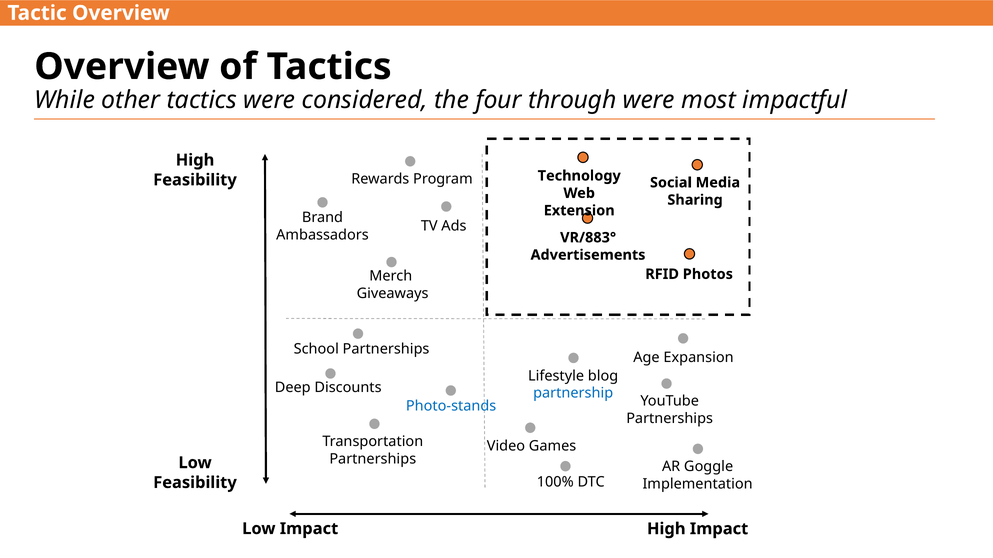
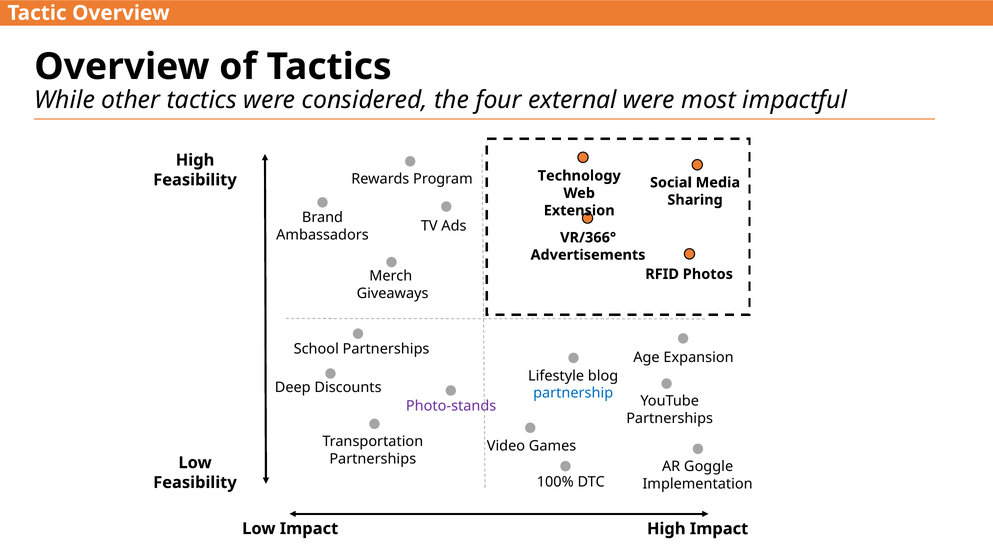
through: through -> external
VR/883°: VR/883° -> VR/366°
Photo-stands colour: blue -> purple
